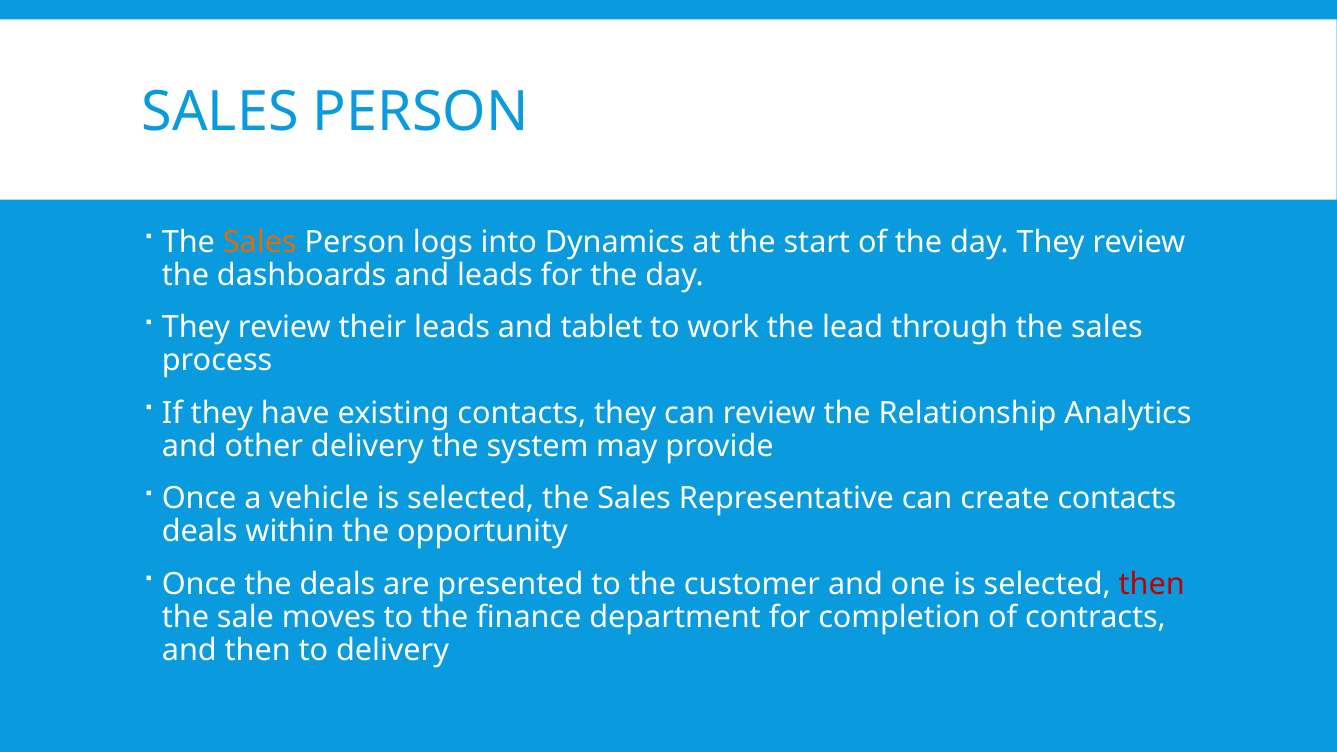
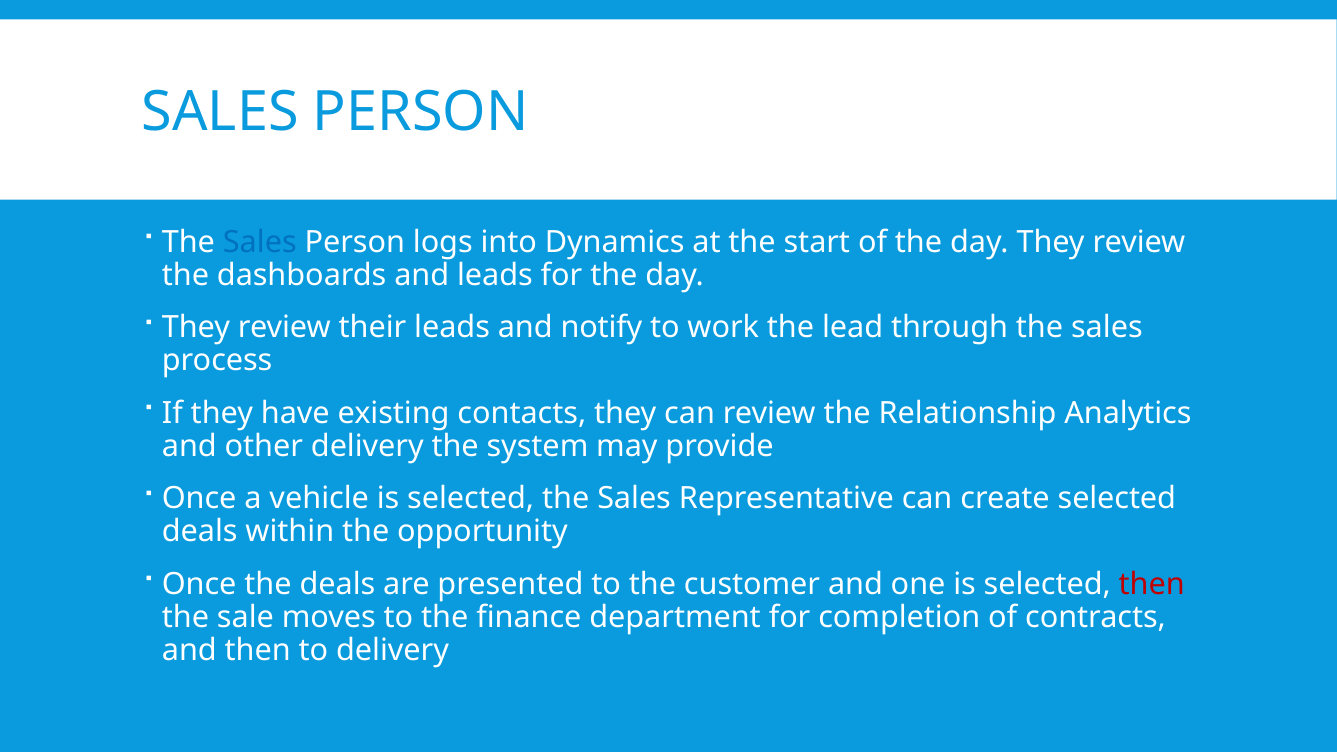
Sales at (260, 242) colour: orange -> blue
tablet: tablet -> notify
create contacts: contacts -> selected
